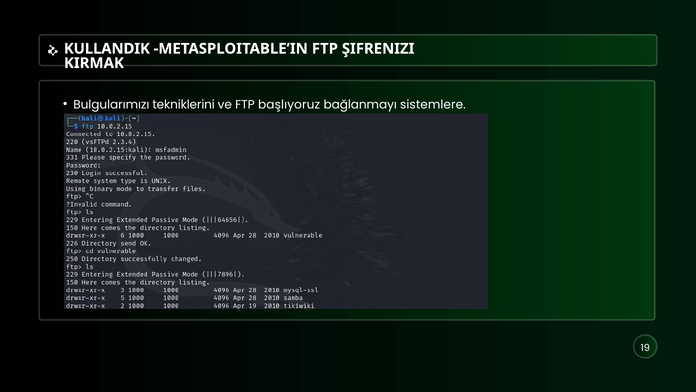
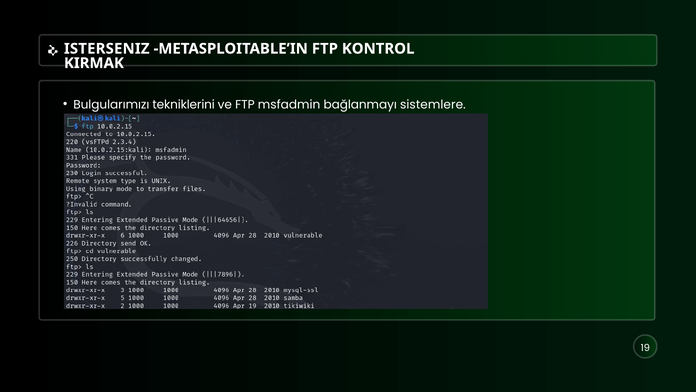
KULLANDIK: KULLANDIK -> ISTERSENIZ
ŞIFRENIZI: ŞIFRENIZI -> KONTROL
başlıyoruz: başlıyoruz -> msfadmin
